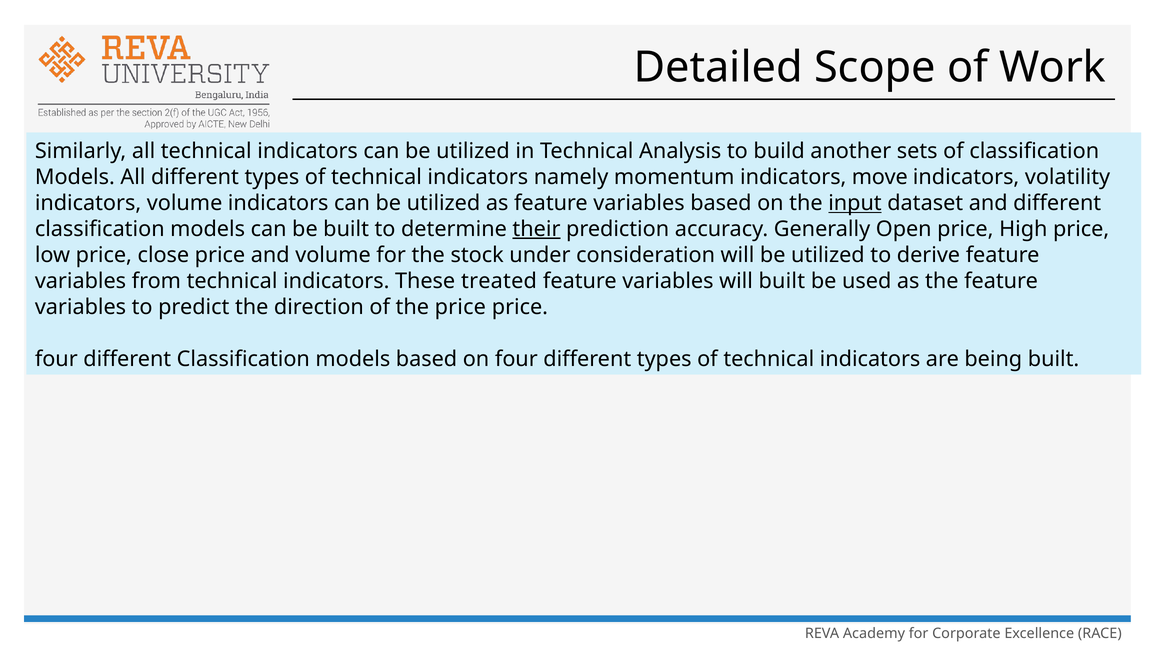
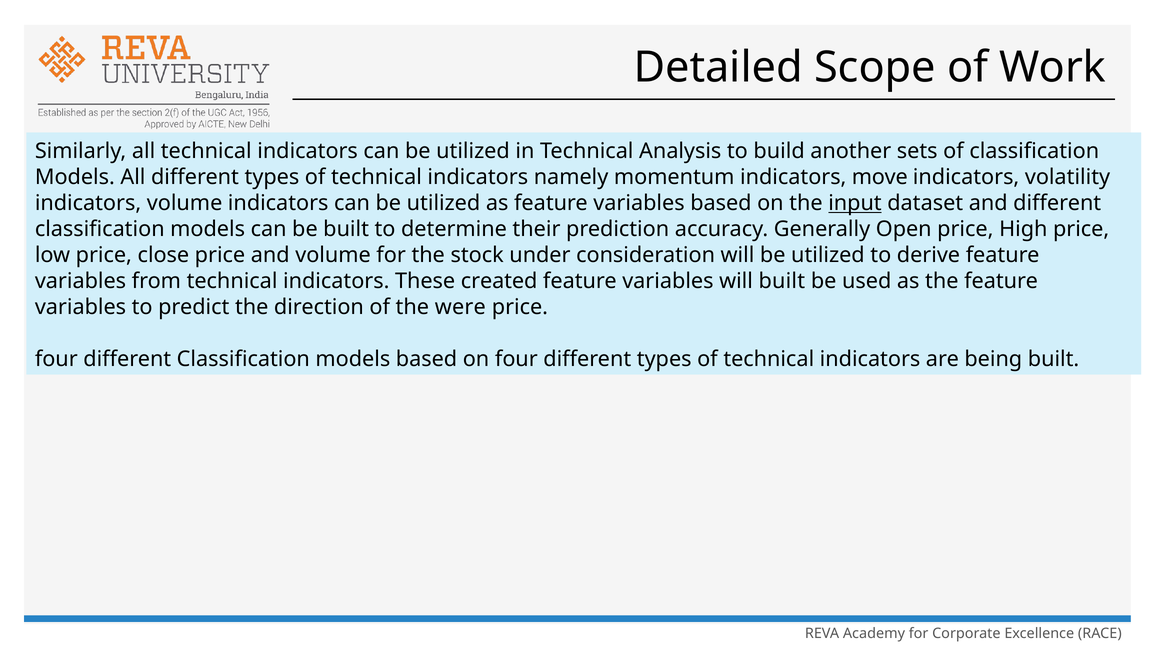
their underline: present -> none
treated: treated -> created
the price: price -> were
